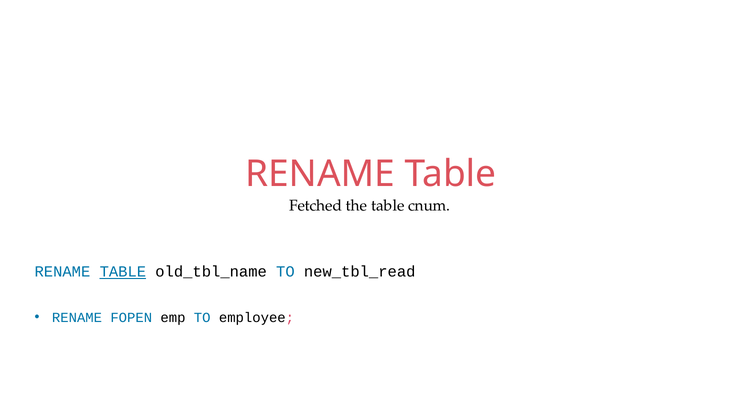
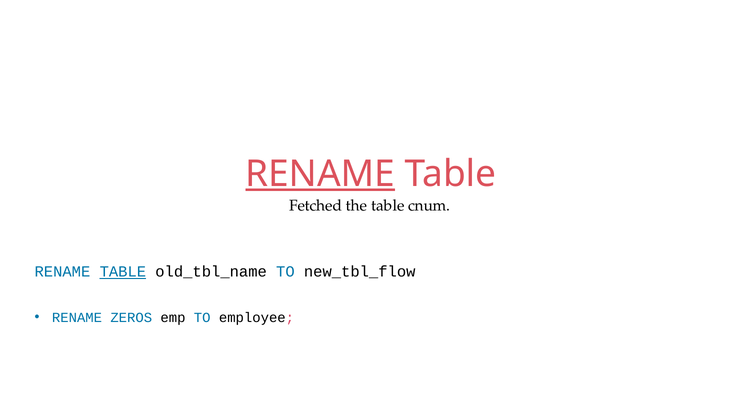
RENAME at (320, 174) underline: none -> present
new_tbl_read: new_tbl_read -> new_tbl_flow
FOPEN: FOPEN -> ZEROS
